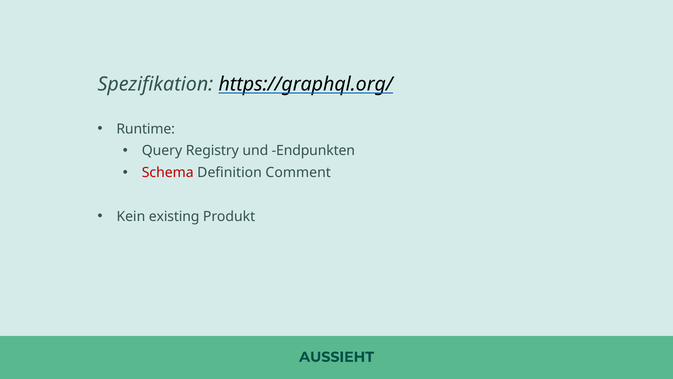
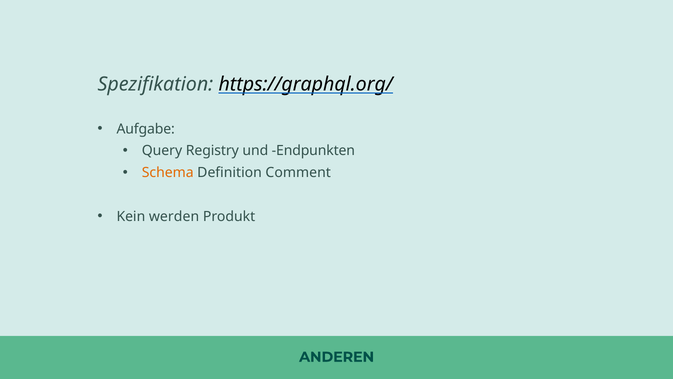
Runtime: Runtime -> Aufgabe
Schema colour: red -> orange
existing: existing -> werden
AUSSIEHT: AUSSIEHT -> ANDEREN
